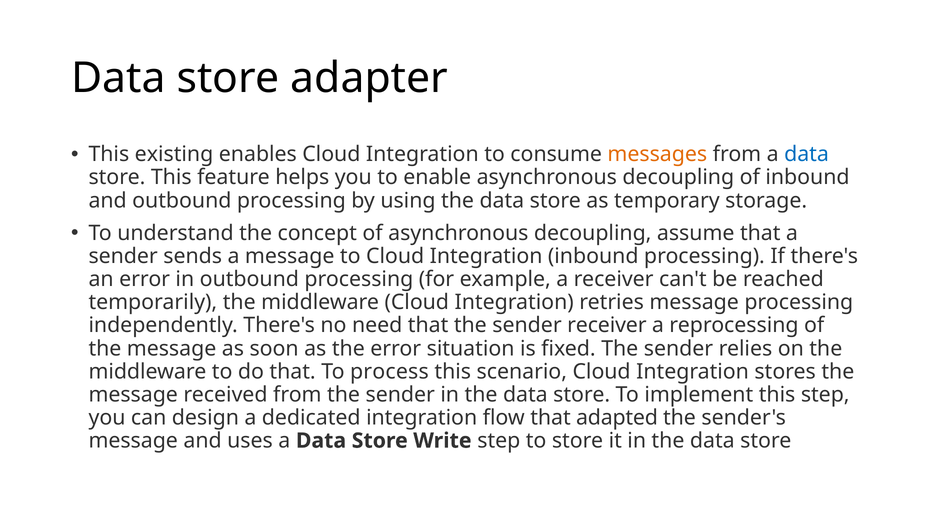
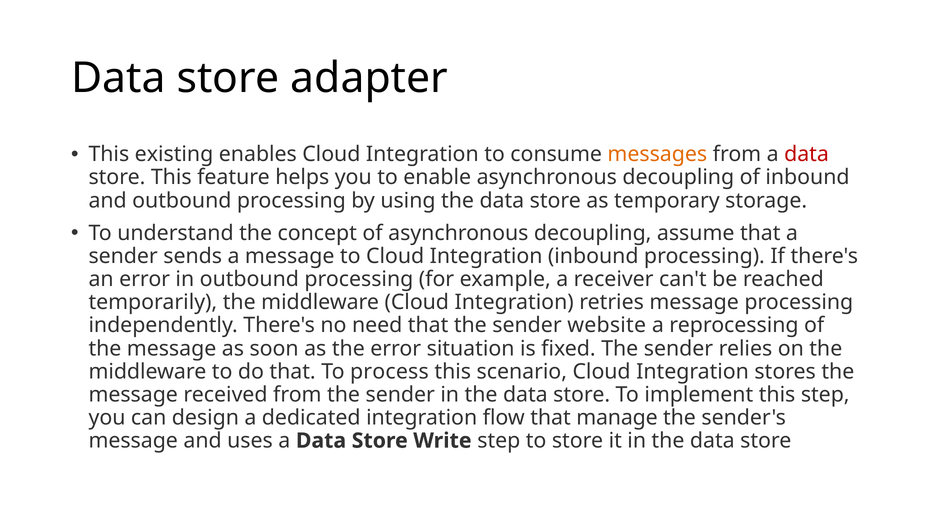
data at (807, 154) colour: blue -> red
sender receiver: receiver -> website
adapted: adapted -> manage
